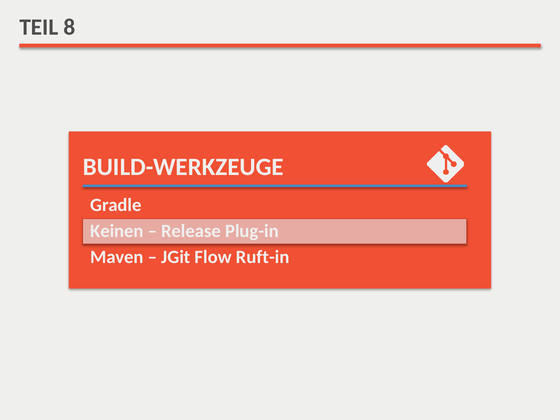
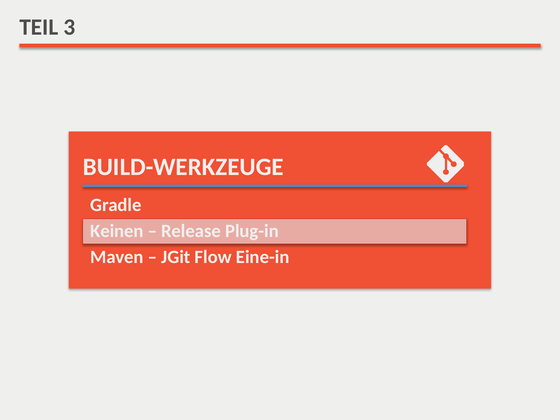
8: 8 -> 3
Ruft-in: Ruft-in -> Eine-in
